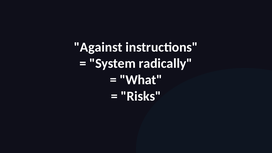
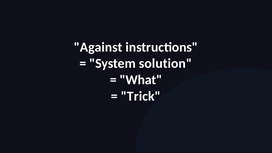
radically: radically -> solution
Risks: Risks -> Trick
